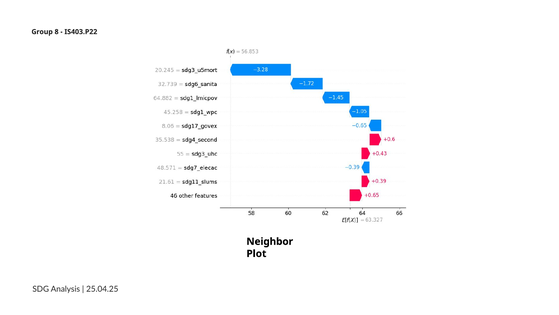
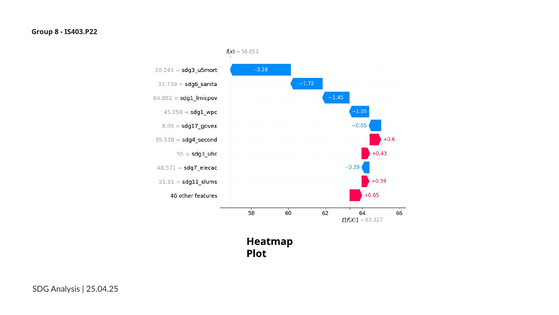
Neighbor: Neighbor -> Heatmap
